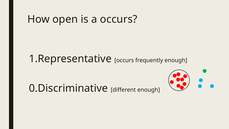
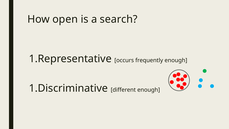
a occurs: occurs -> search
0.Discriminative: 0.Discriminative -> 1.Discriminative
